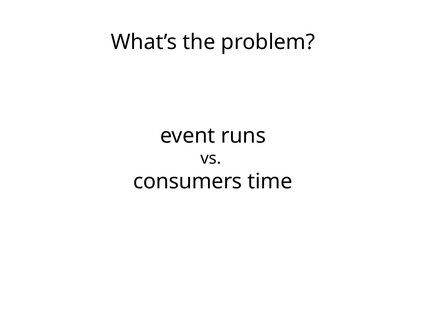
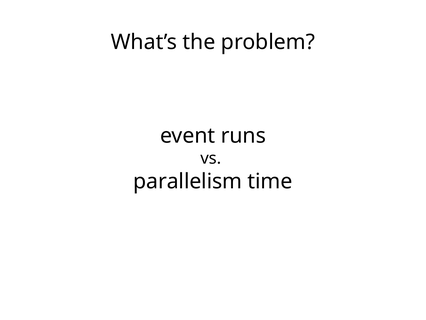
consumers: consumers -> parallelism
